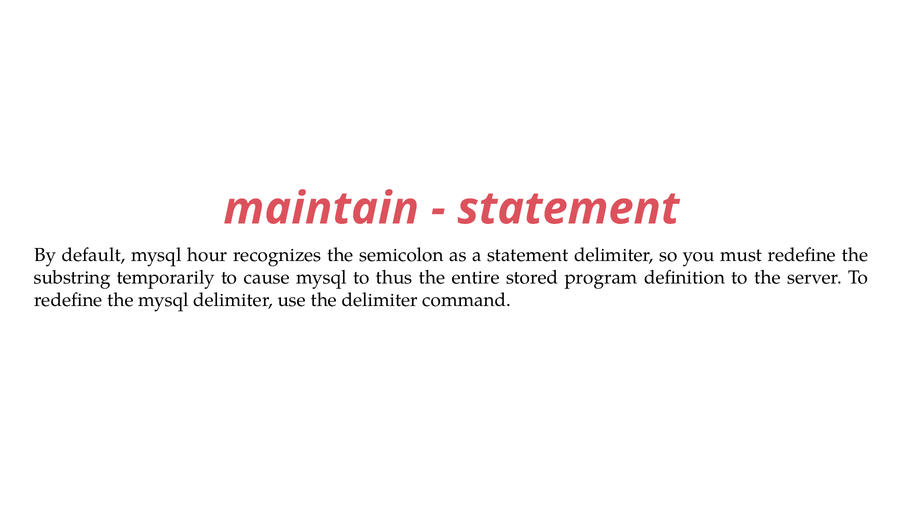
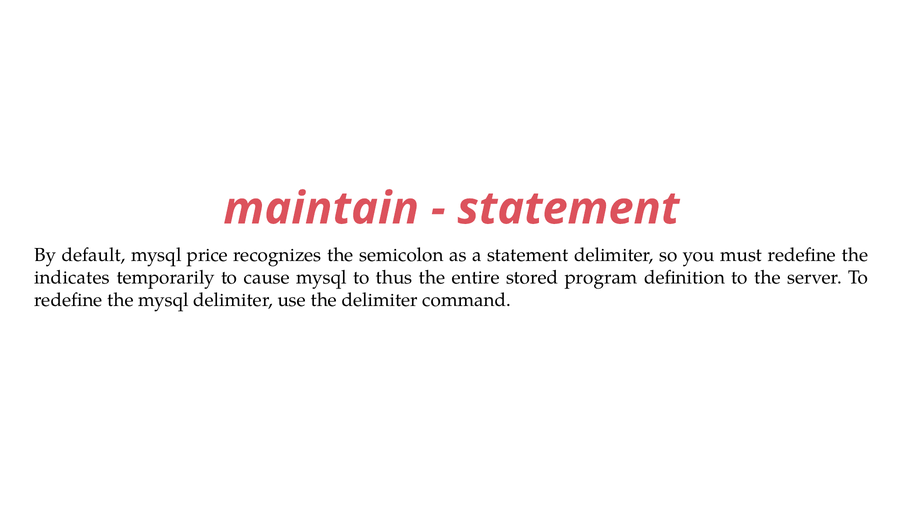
hour: hour -> price
substring: substring -> indicates
